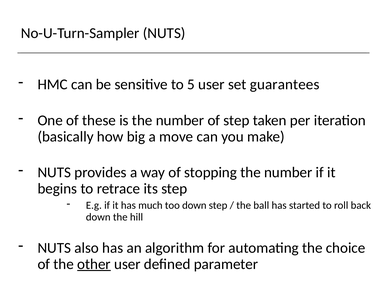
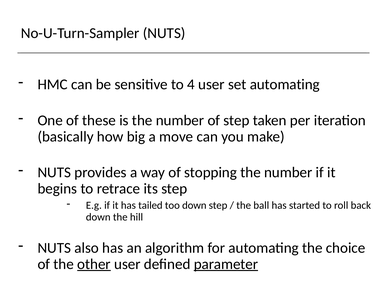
5: 5 -> 4
set guarantees: guarantees -> automating
much: much -> tailed
parameter underline: none -> present
